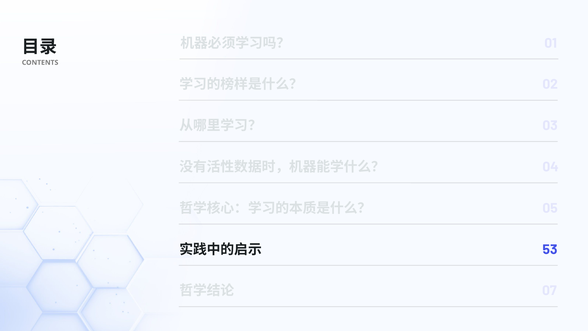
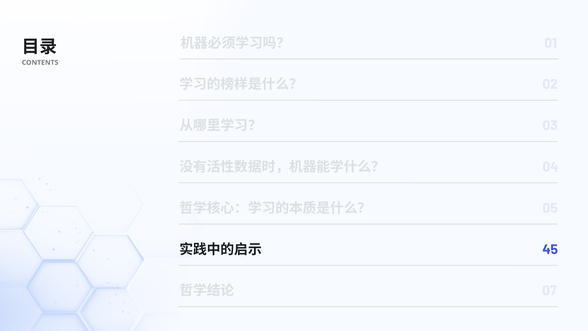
53: 53 -> 45
